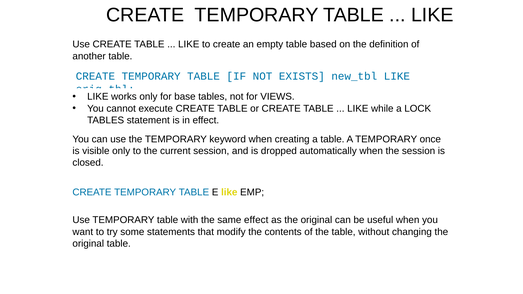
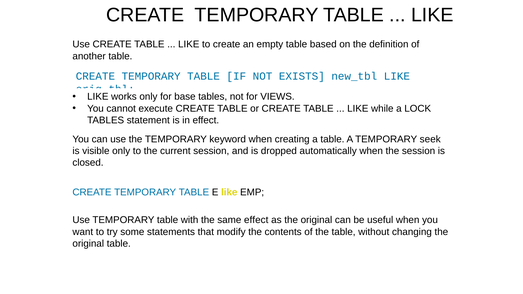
once: once -> seek
